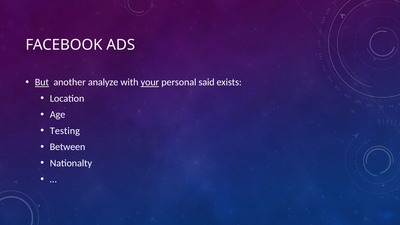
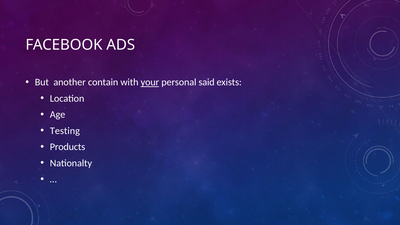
But underline: present -> none
analyze: analyze -> contain
Between: Between -> Products
